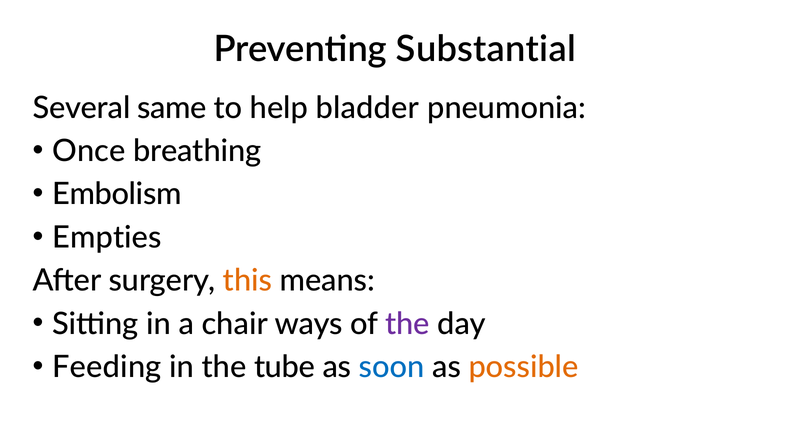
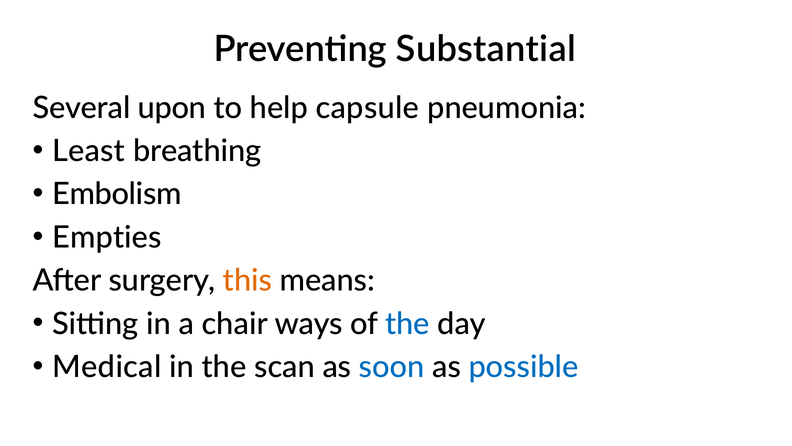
same: same -> upon
bladder: bladder -> capsule
Once: Once -> Least
the at (407, 324) colour: purple -> blue
Feeding: Feeding -> Medical
tube: tube -> scan
possible colour: orange -> blue
